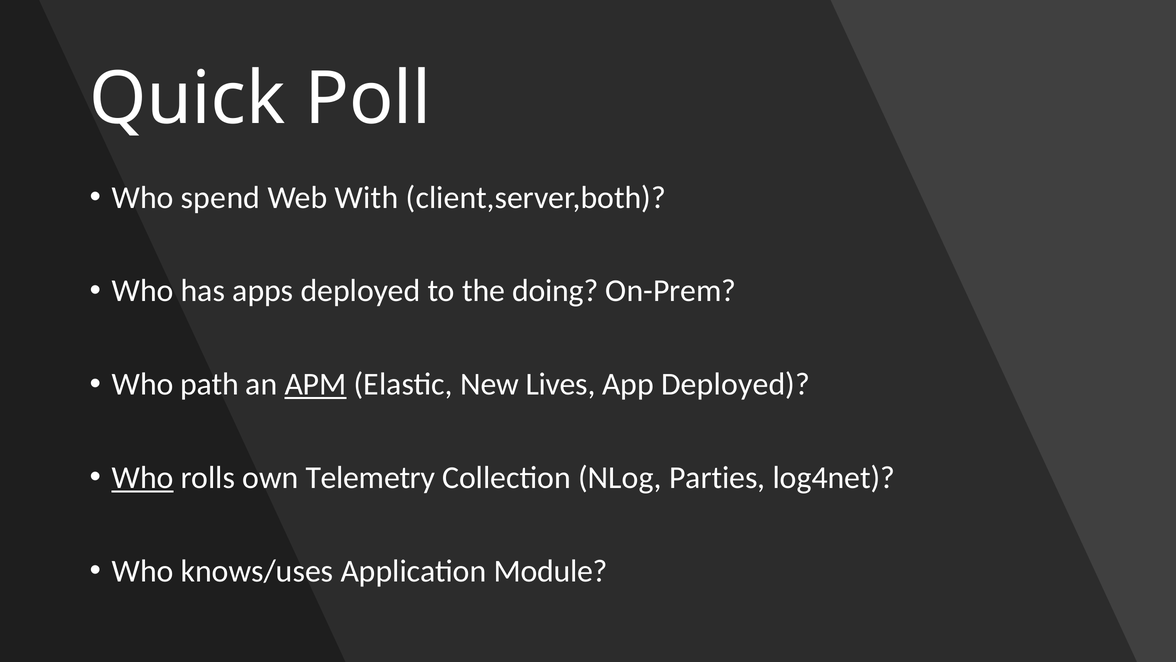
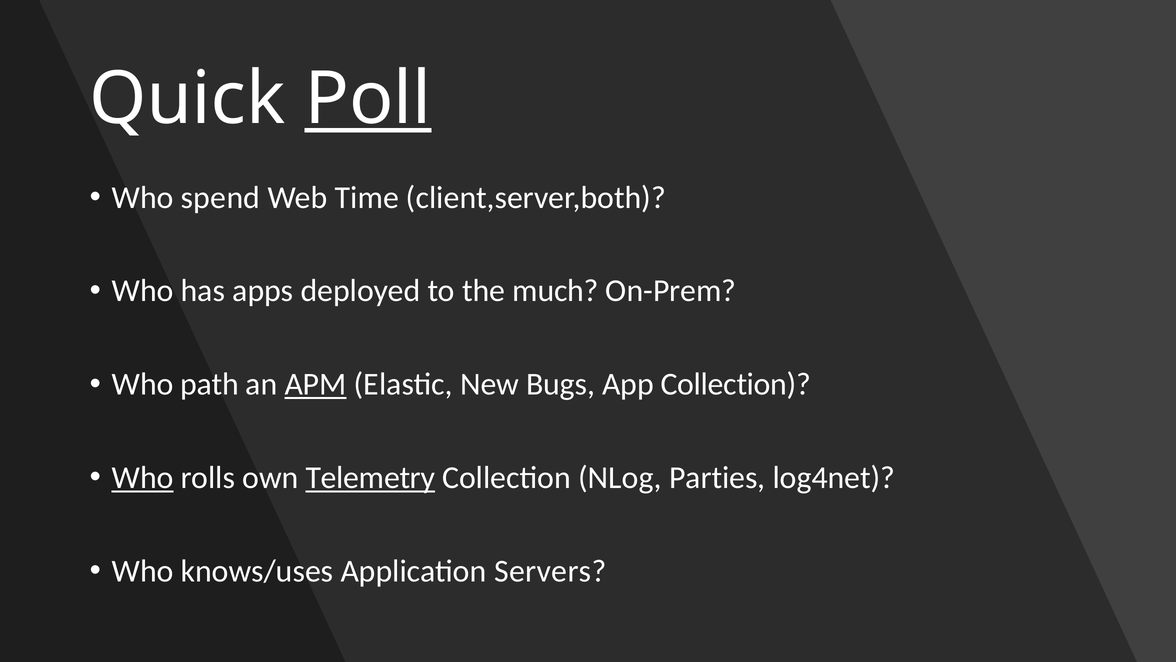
Poll underline: none -> present
With: With -> Time
doing: doing -> much
Lives: Lives -> Bugs
App Deployed: Deployed -> Collection
Telemetry underline: none -> present
Module: Module -> Servers
